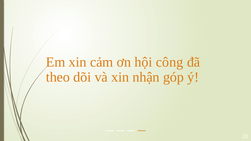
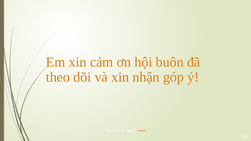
công: công -> buôn
